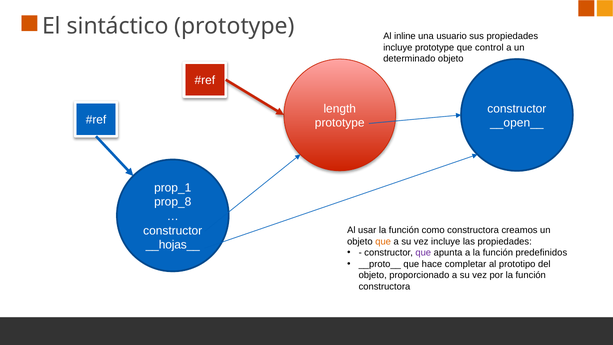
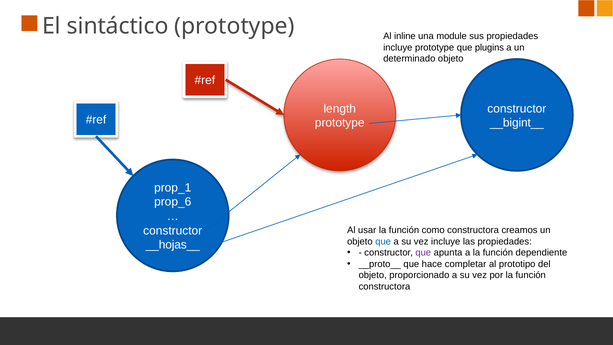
usuario: usuario -> module
control: control -> plugins
__open__: __open__ -> __bigint__
prop_8: prop_8 -> prop_6
que at (383, 241) colour: orange -> blue
predefinidos: predefinidos -> dependiente
